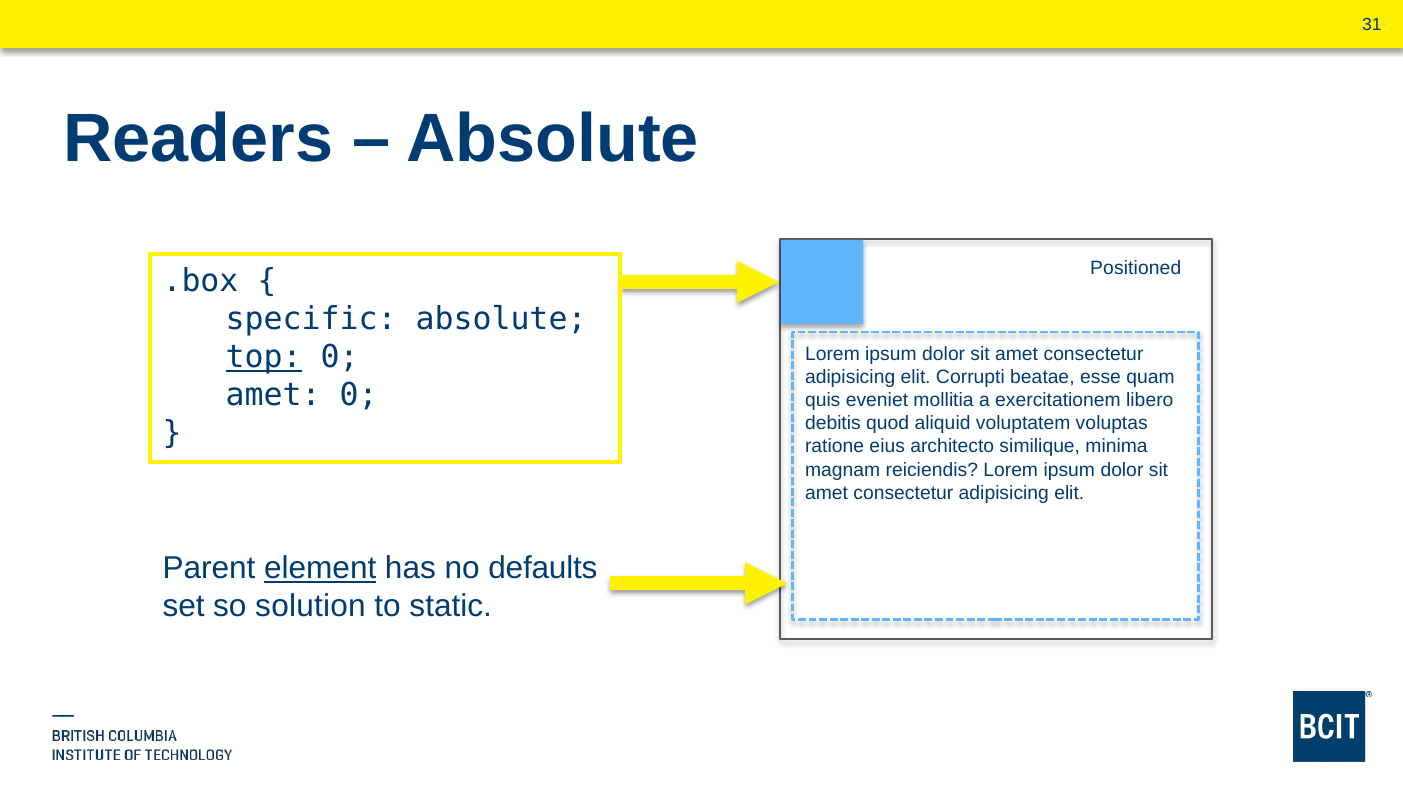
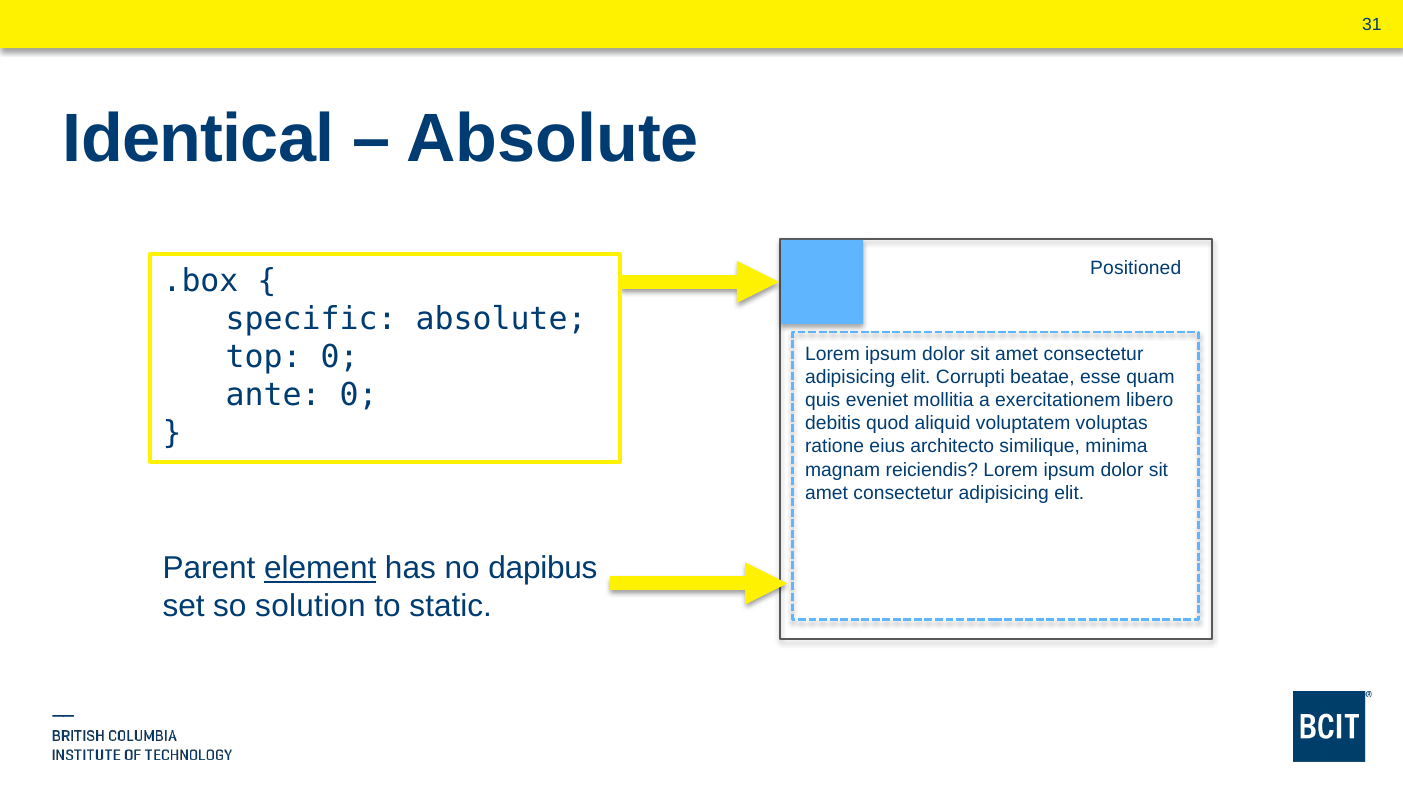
Readers: Readers -> Identical
top underline: present -> none
amet at (273, 395): amet -> ante
defaults: defaults -> dapibus
